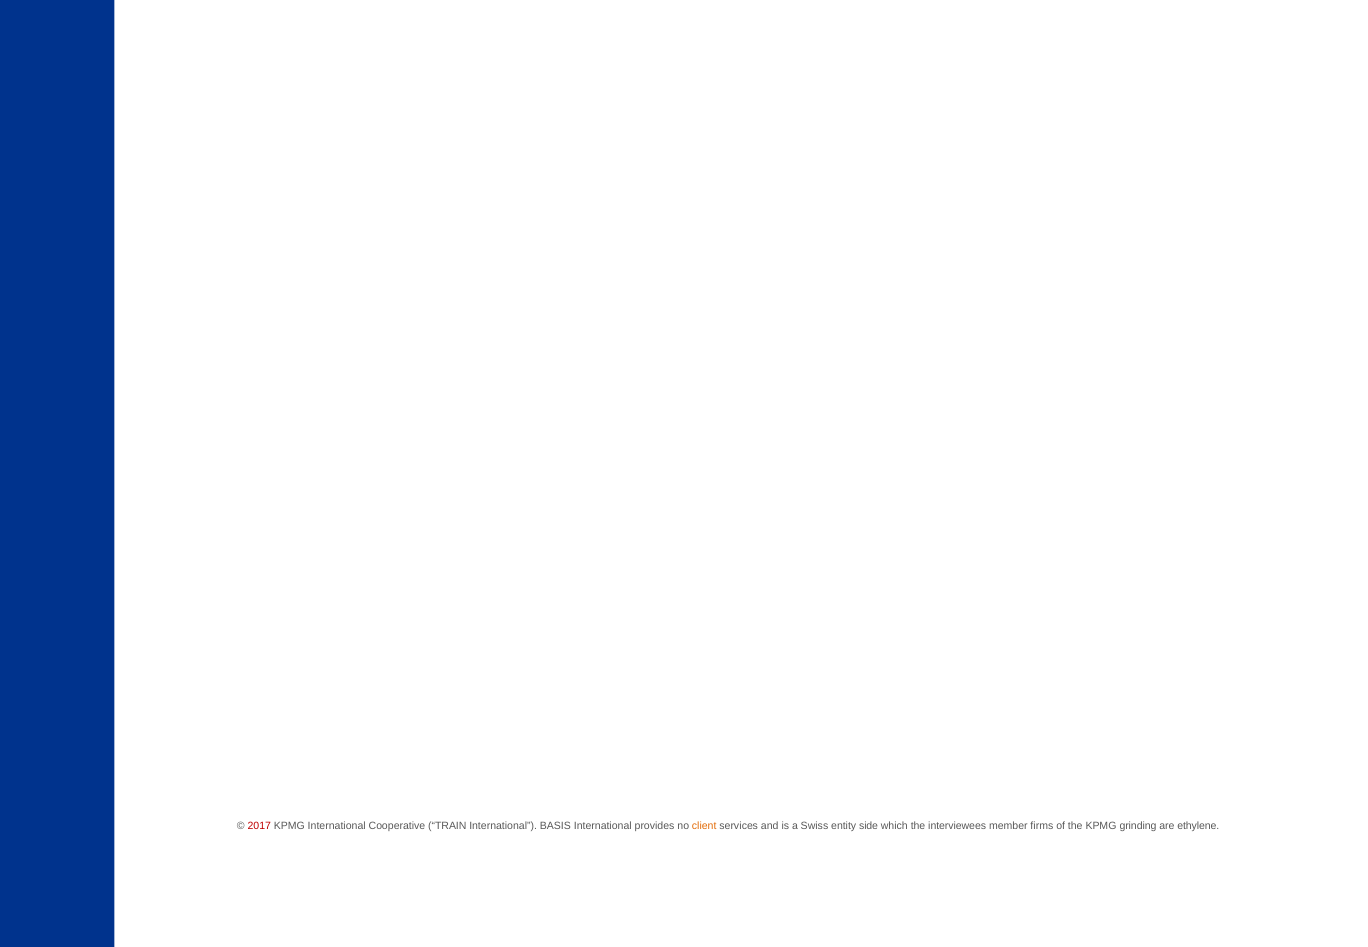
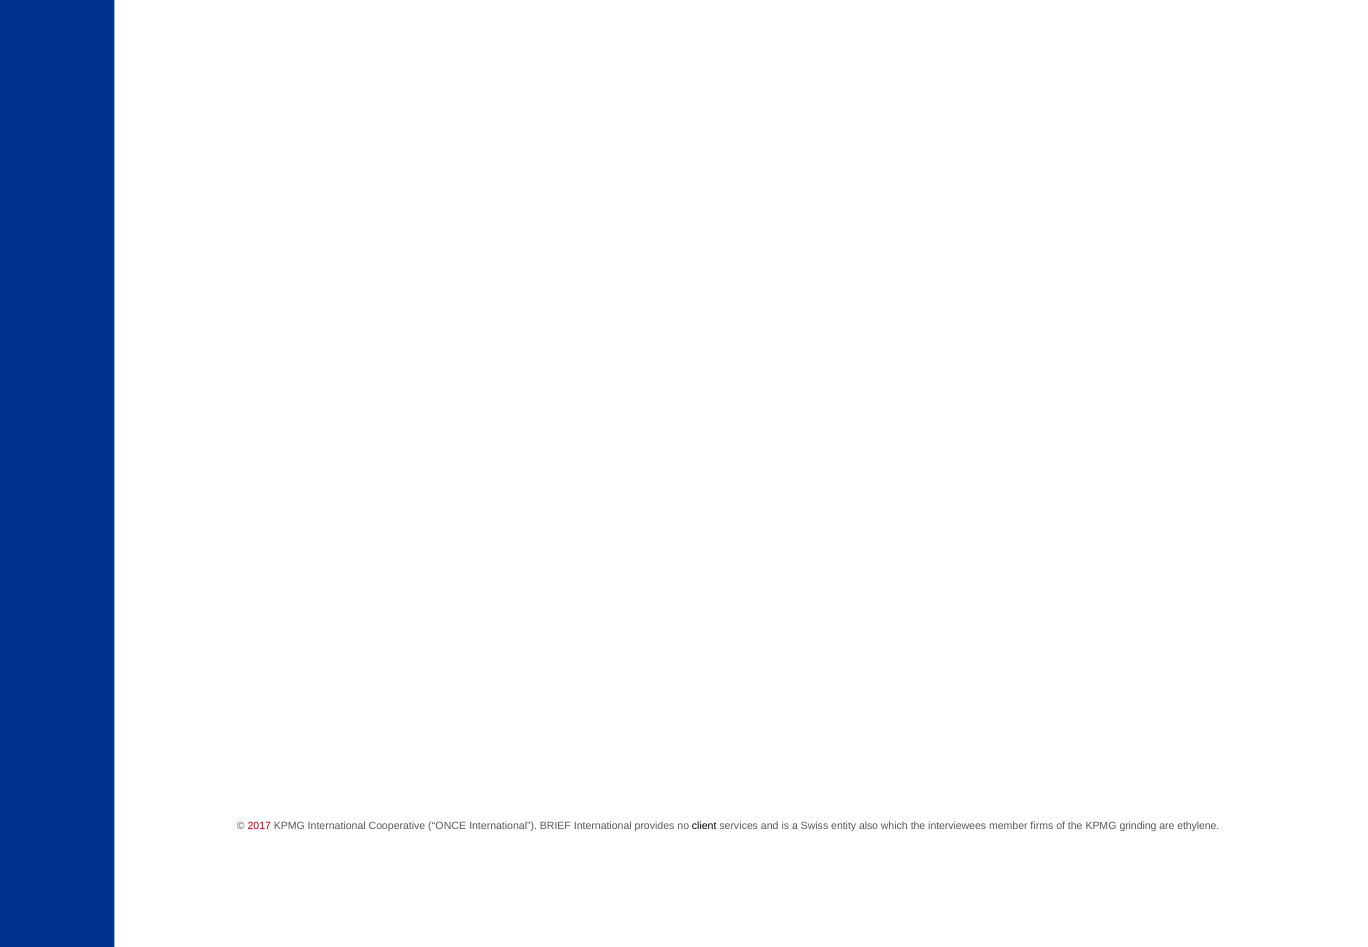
TRAIN: TRAIN -> ONCE
BASIS: BASIS -> BRIEF
client colour: orange -> black
side: side -> also
